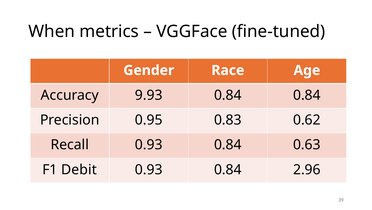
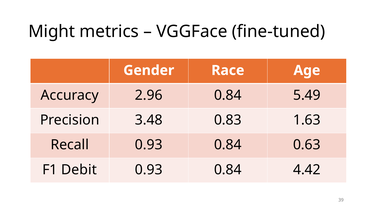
When: When -> Might
9.93: 9.93 -> 2.96
0.84 0.84: 0.84 -> 5.49
0.95: 0.95 -> 3.48
0.62: 0.62 -> 1.63
2.96: 2.96 -> 4.42
